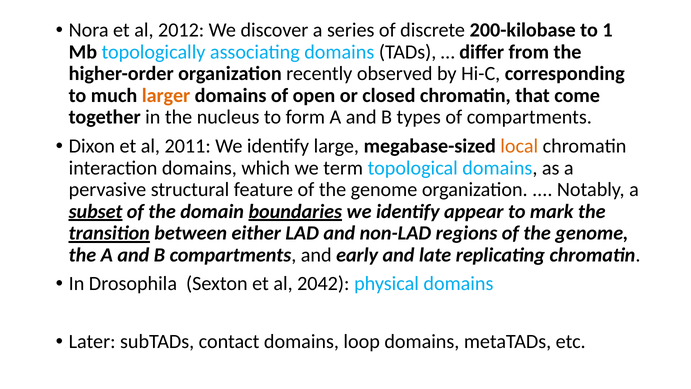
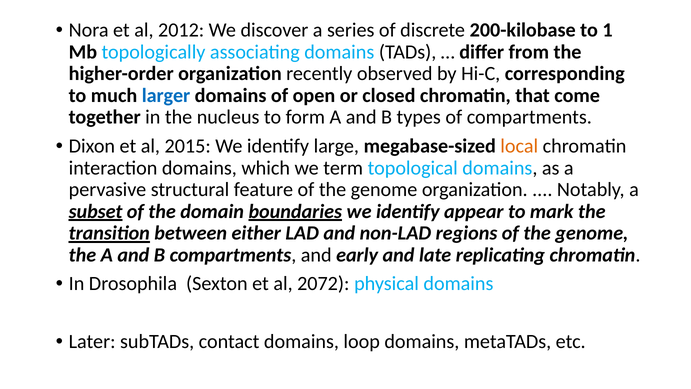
larger colour: orange -> blue
2011: 2011 -> 2015
2042: 2042 -> 2072
